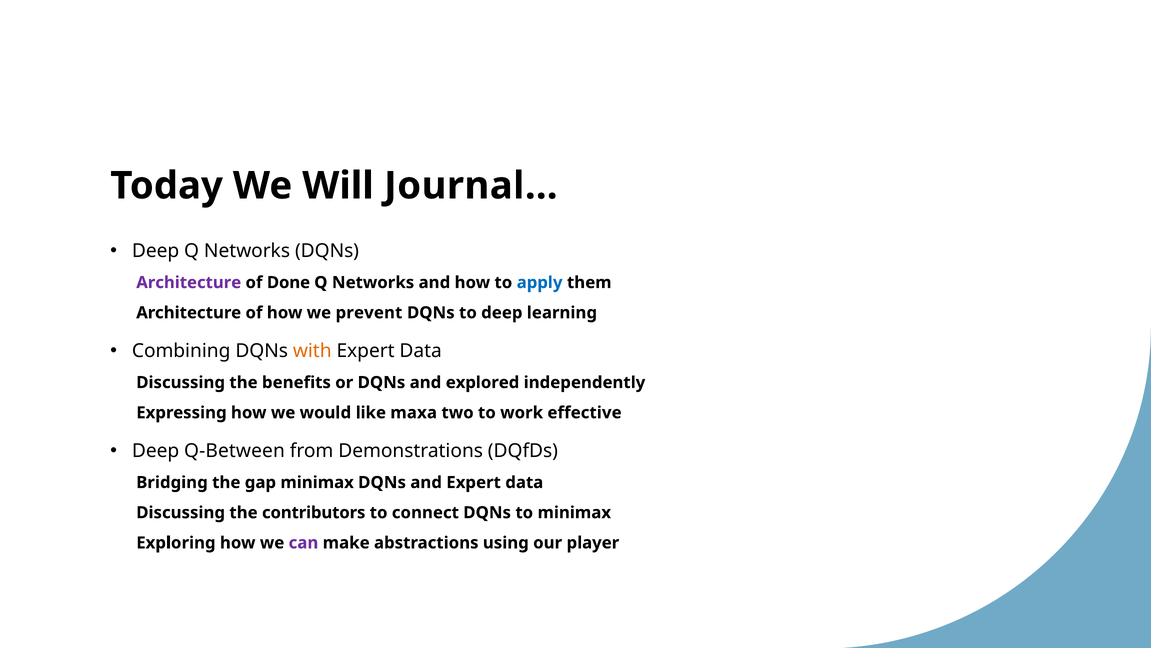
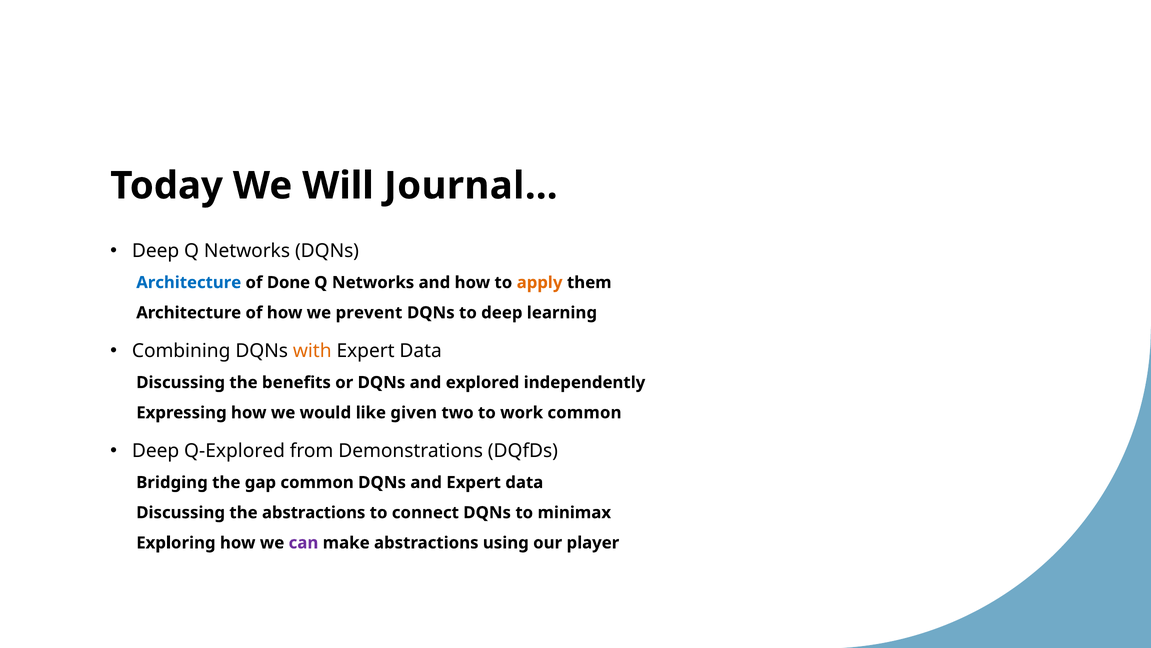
Architecture at (189, 282) colour: purple -> blue
apply colour: blue -> orange
maxa: maxa -> given
work effective: effective -> common
Q-Between: Q-Between -> Q-Explored
gap minimax: minimax -> common
the contributors: contributors -> abstractions
